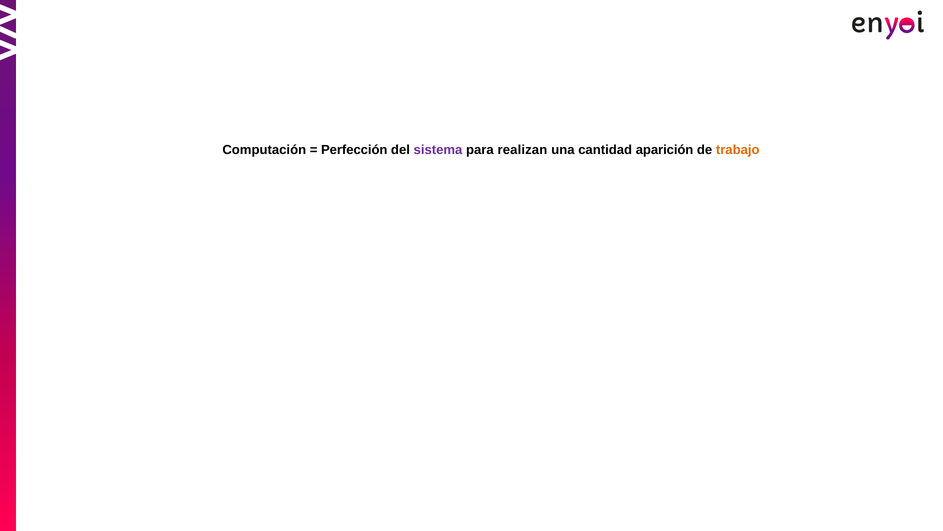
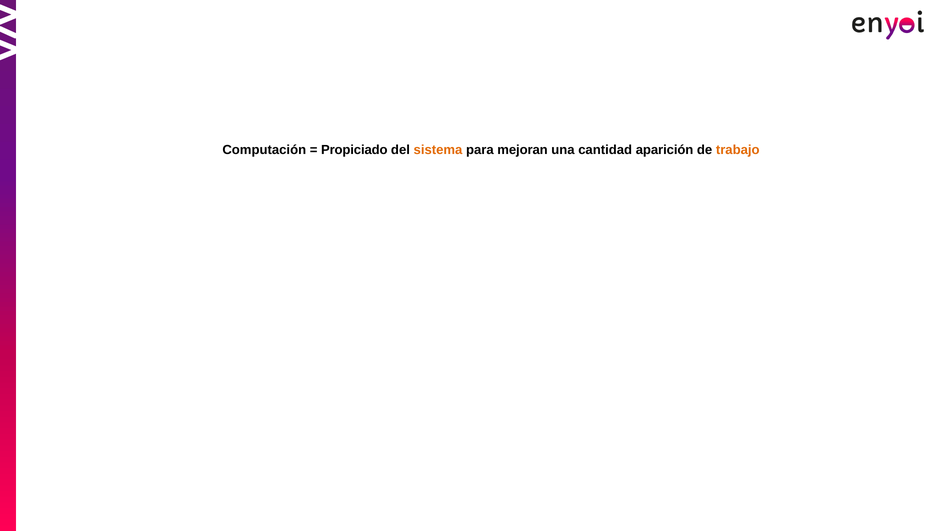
Perfección: Perfección -> Propiciado
sistema colour: purple -> orange
realizan: realizan -> mejoran
